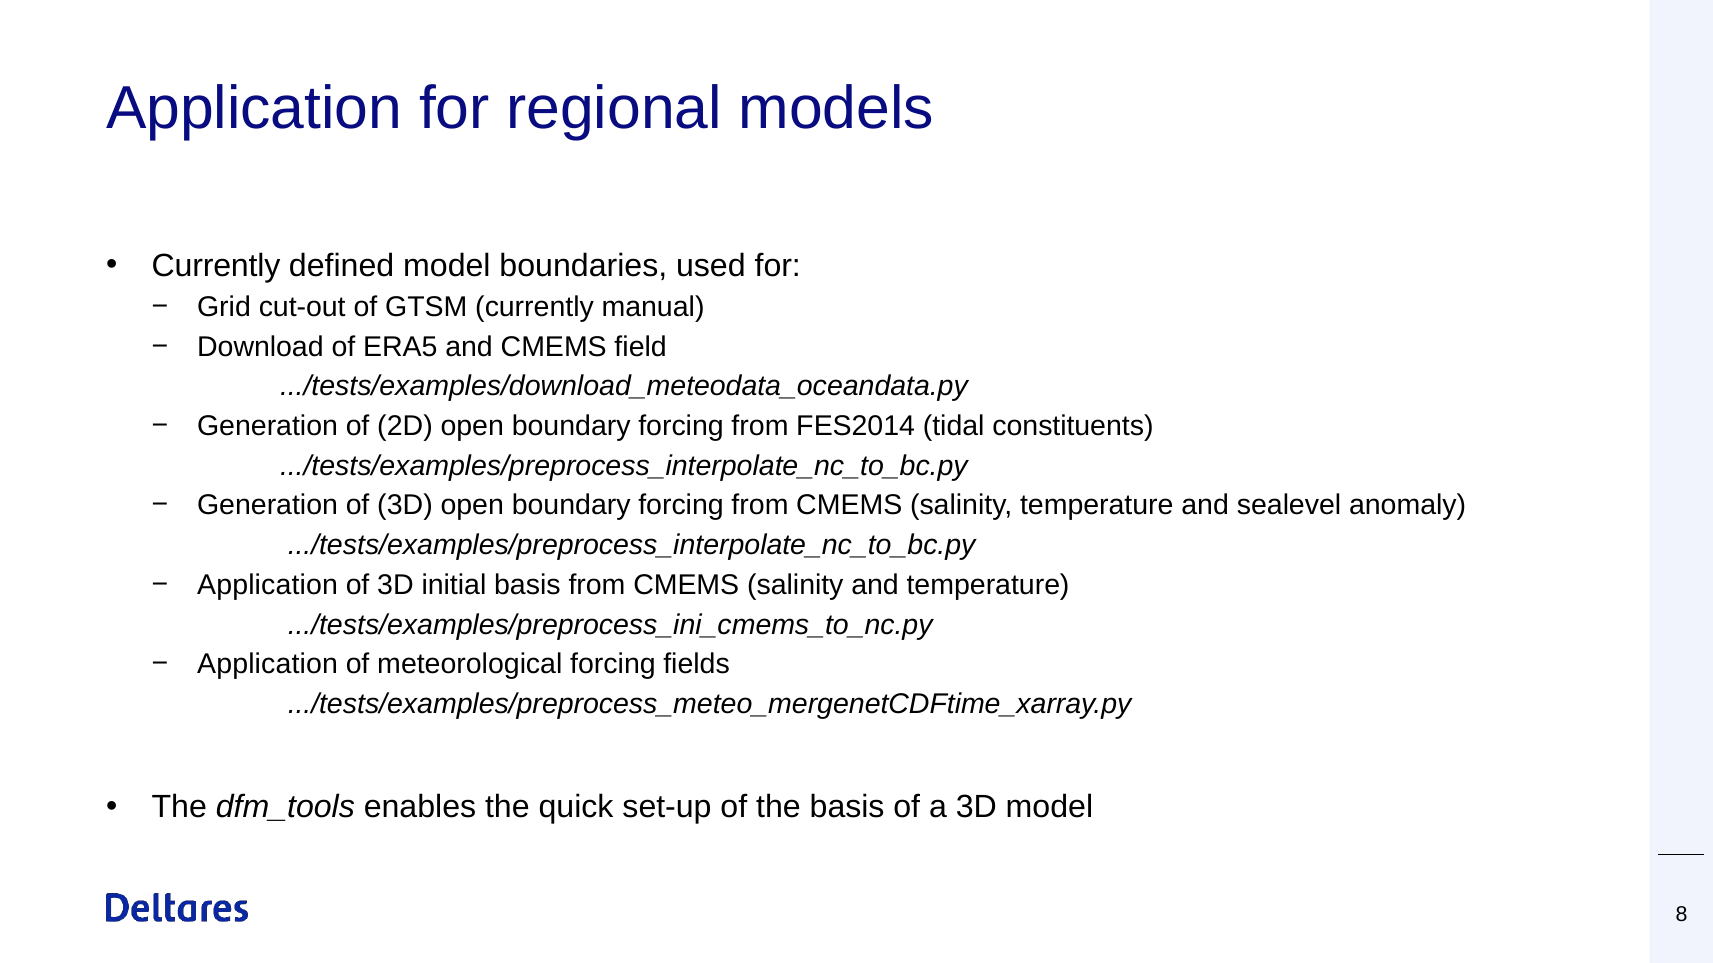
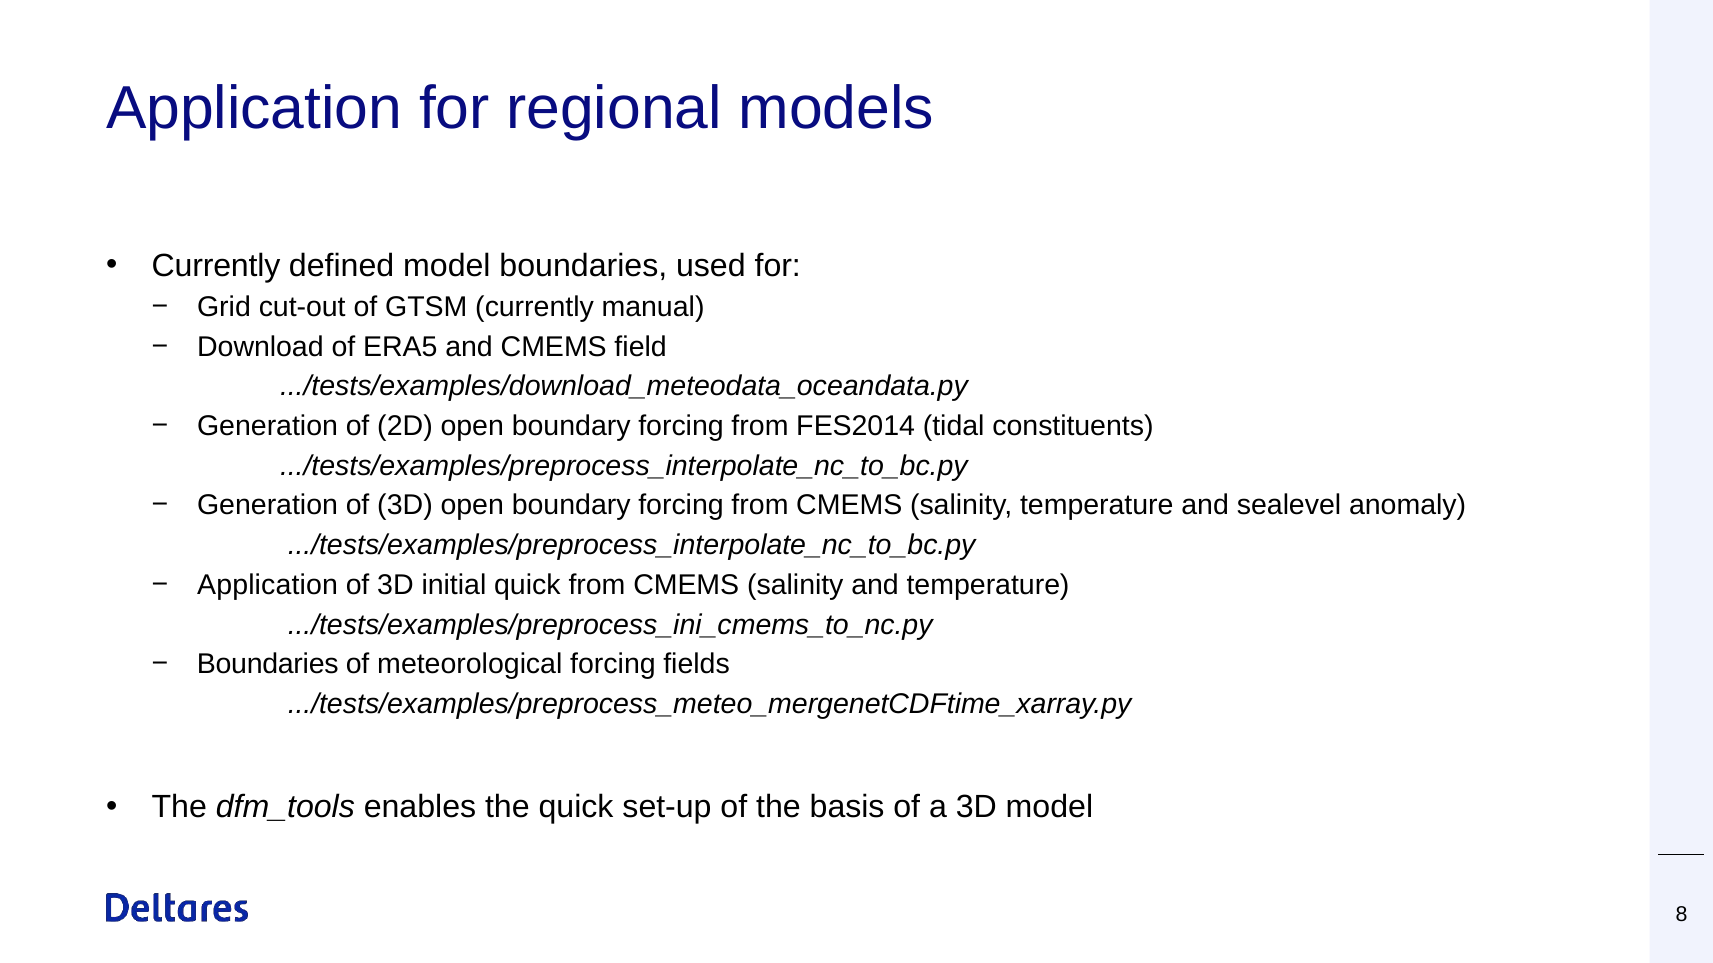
initial basis: basis -> quick
Application at (268, 665): Application -> Boundaries
